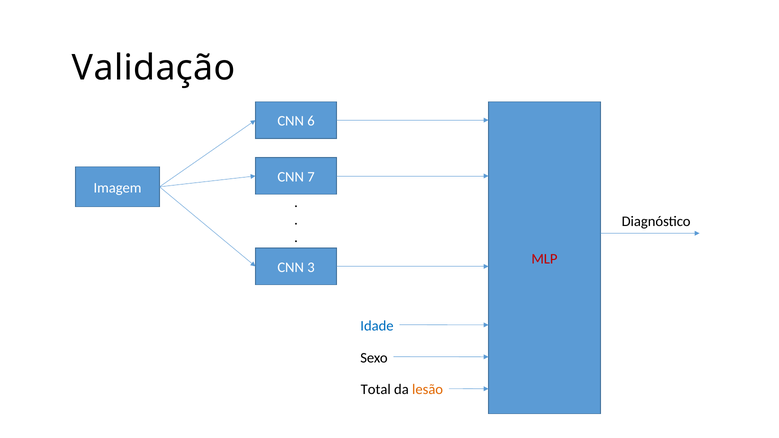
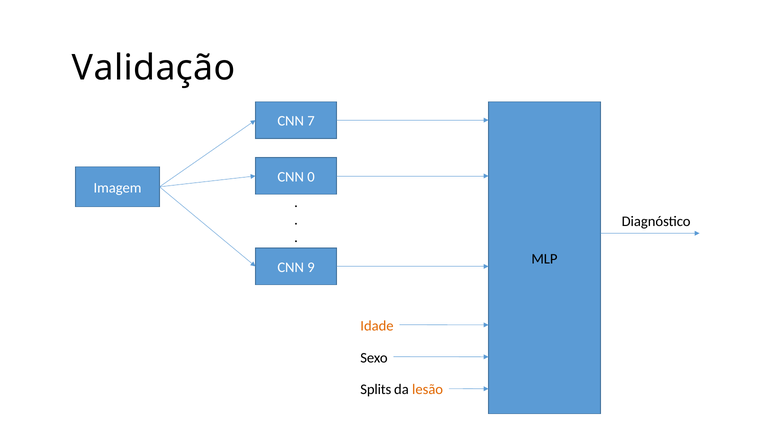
6: 6 -> 7
7: 7 -> 0
MLP colour: red -> black
3: 3 -> 9
Idade colour: blue -> orange
Total: Total -> Splits
